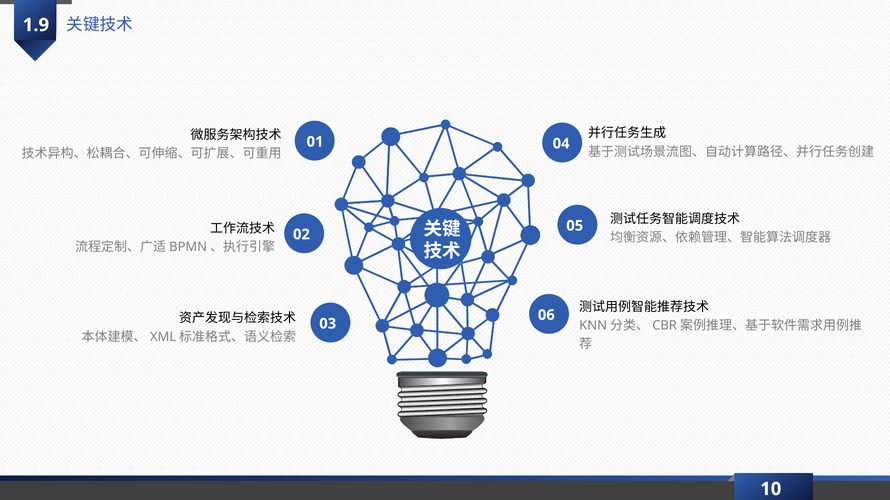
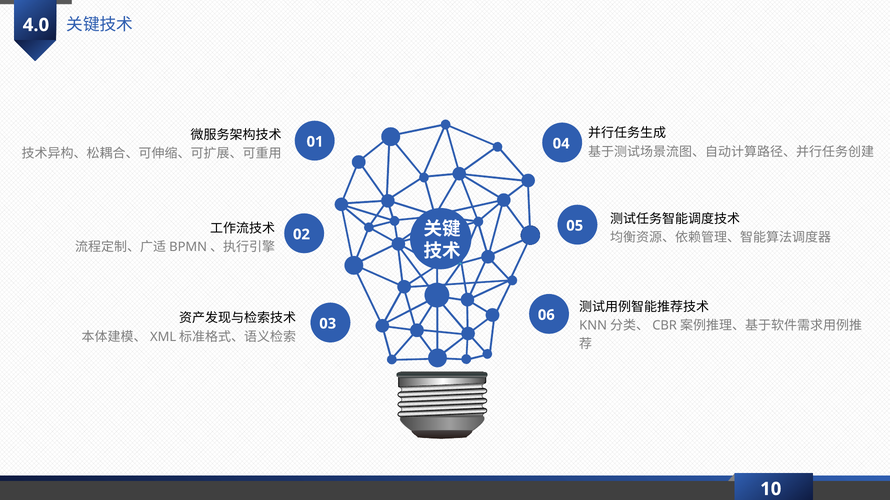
1.9: 1.9 -> 4.0
